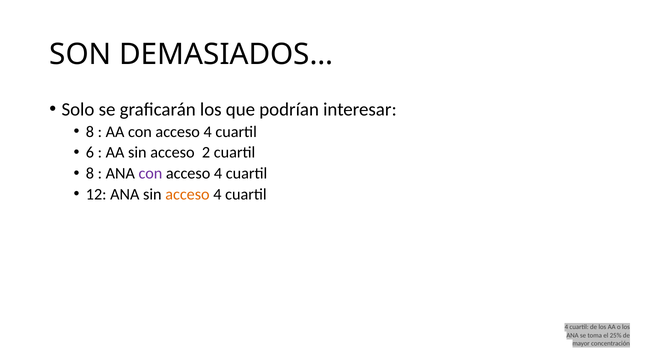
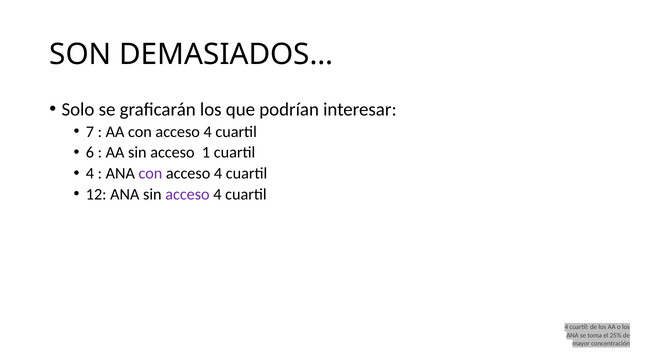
8 at (90, 132): 8 -> 7
2: 2 -> 1
8 at (90, 174): 8 -> 4
acceso at (187, 194) colour: orange -> purple
